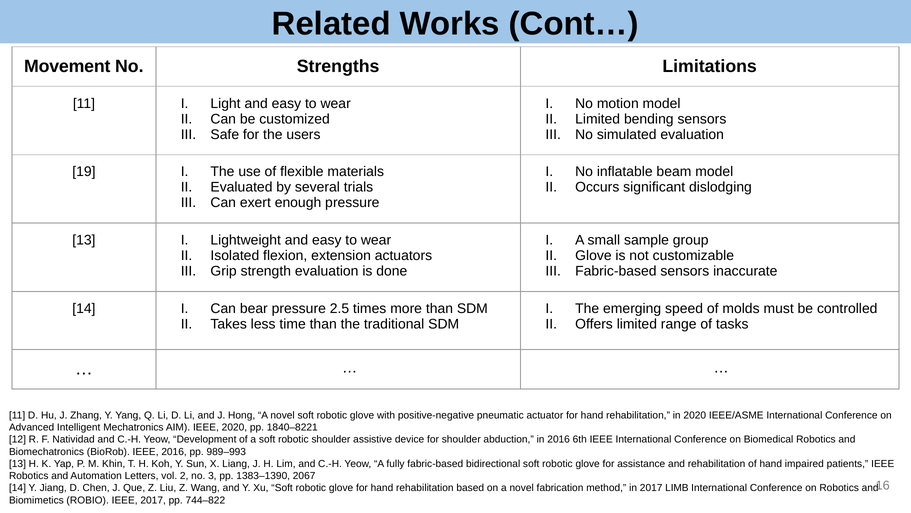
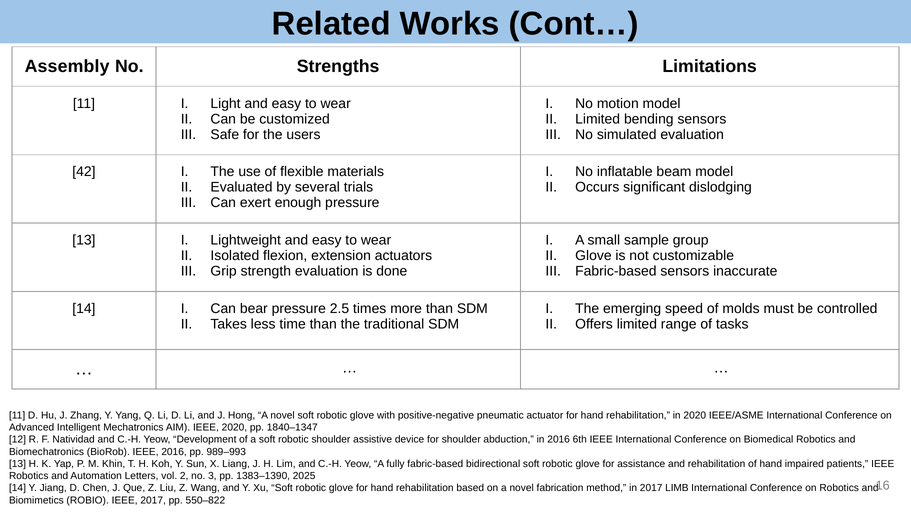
Movement: Movement -> Assembly
19: 19 -> 42
1840–8221: 1840–8221 -> 1840–1347
2067: 2067 -> 2025
744–822: 744–822 -> 550–822
